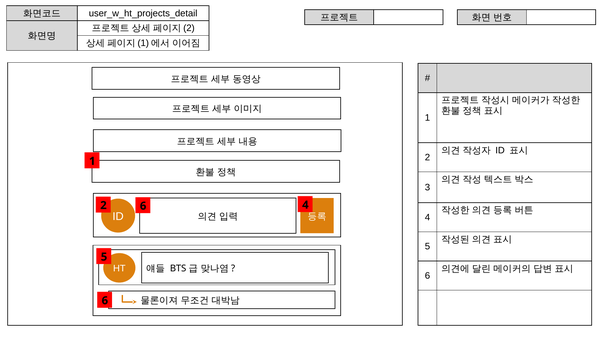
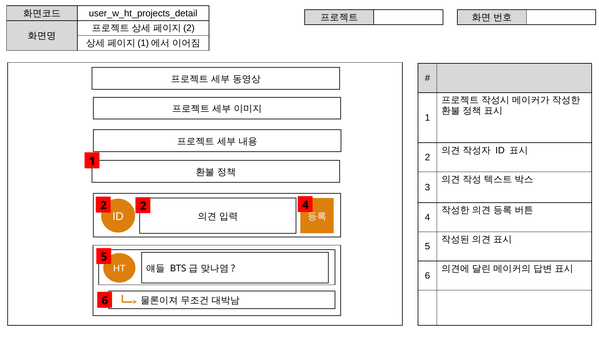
2 6: 6 -> 2
